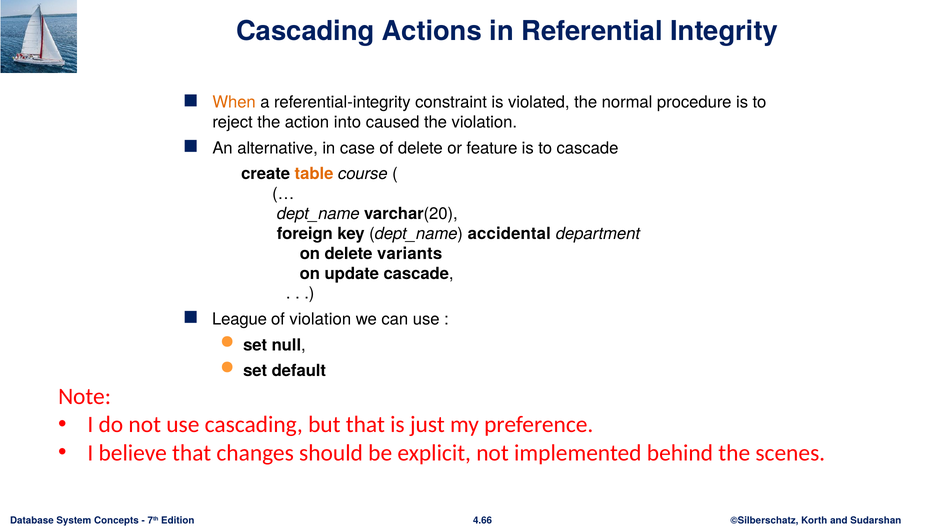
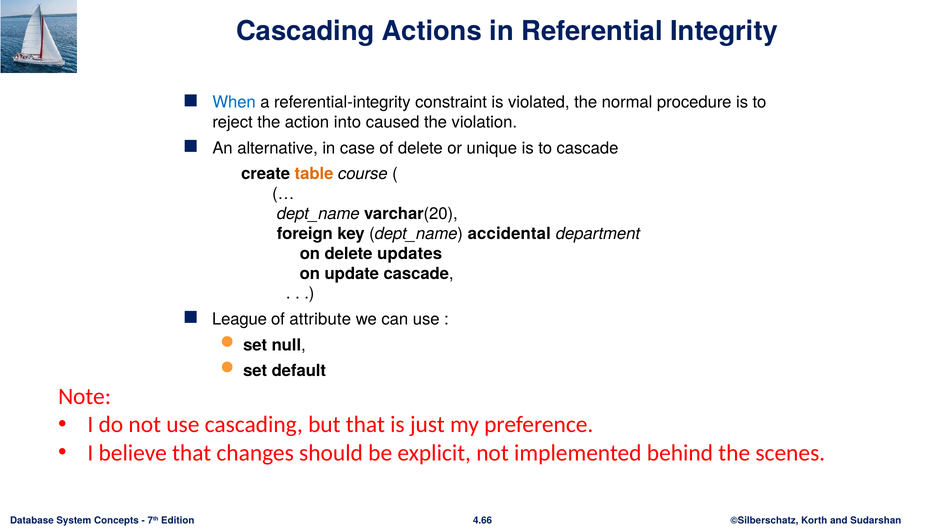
When colour: orange -> blue
feature: feature -> unique
variants: variants -> updates
of violation: violation -> attribute
